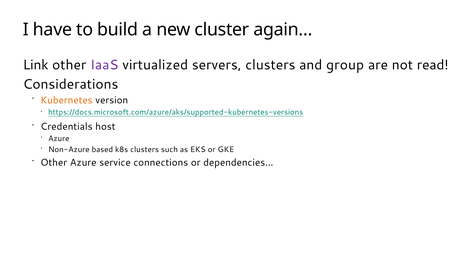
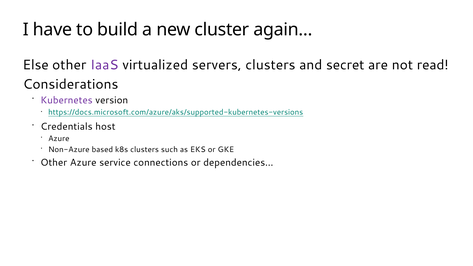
Link: Link -> Else
group: group -> secret
Kubernetes colour: orange -> purple
